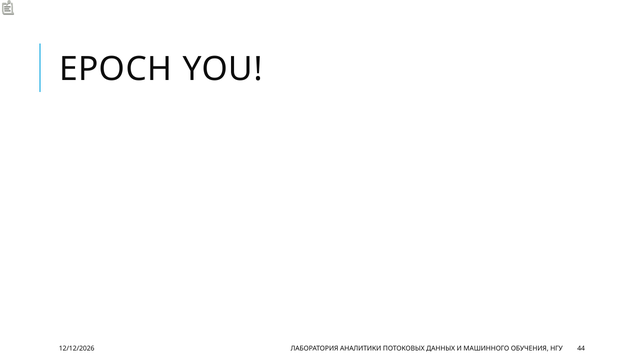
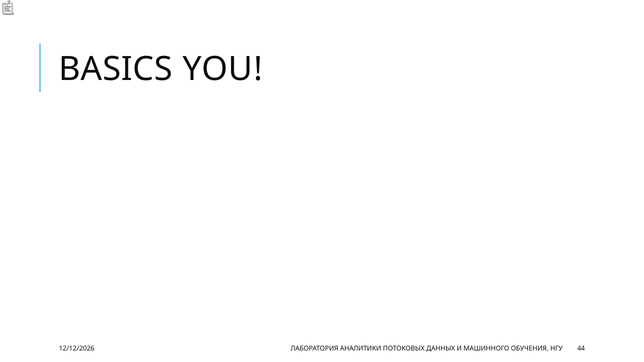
EPOCH: EPOCH -> BASICS
